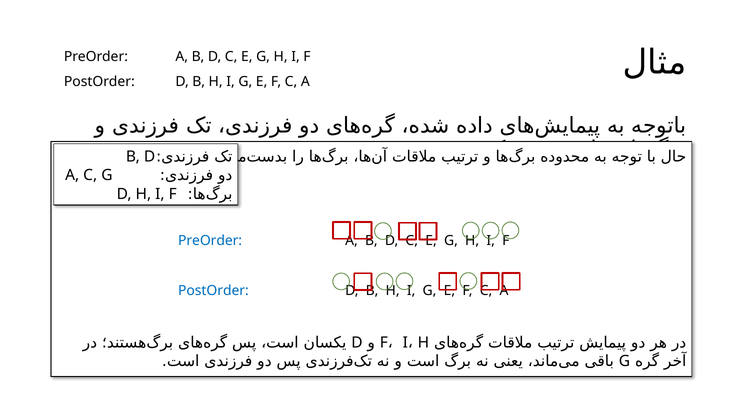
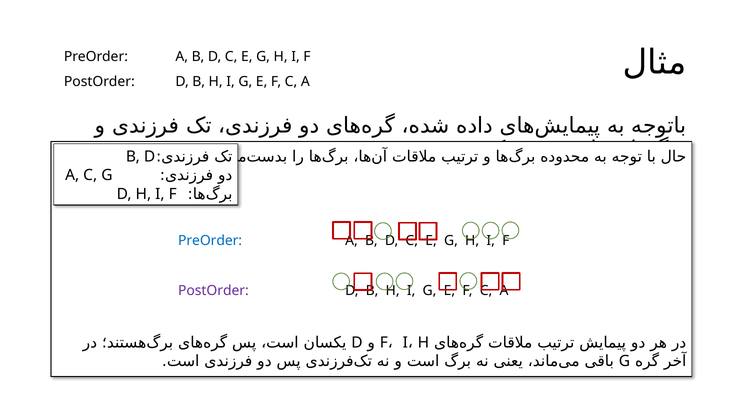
PostOrder at (213, 291) colour: blue -> purple
